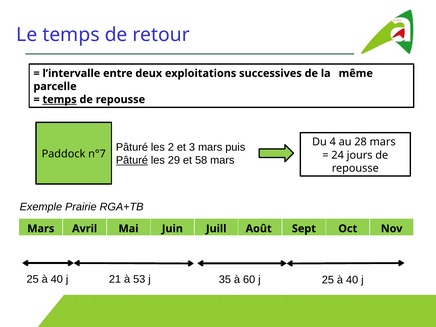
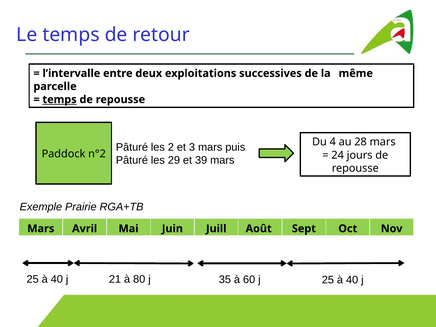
n°7: n°7 -> n°2
Pâturé at (132, 160) underline: present -> none
58: 58 -> 39
53: 53 -> 80
